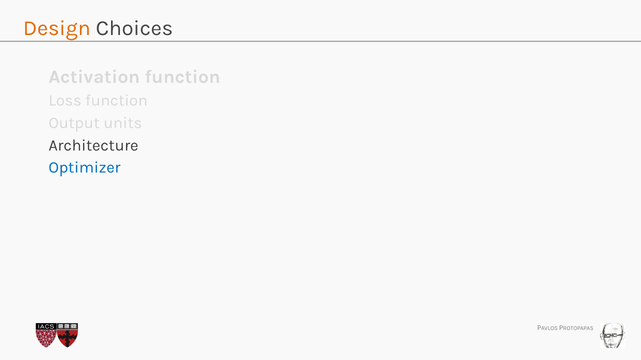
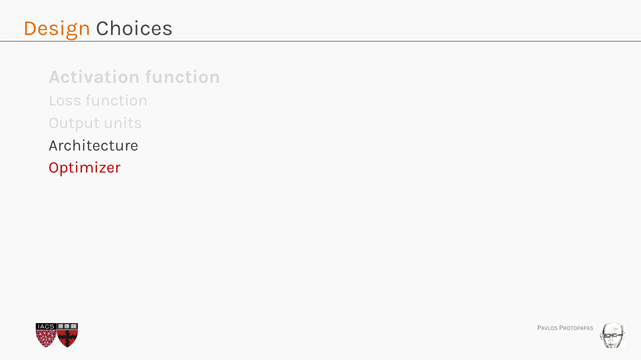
Optimizer colour: blue -> red
